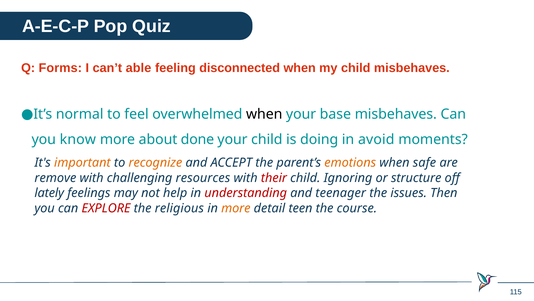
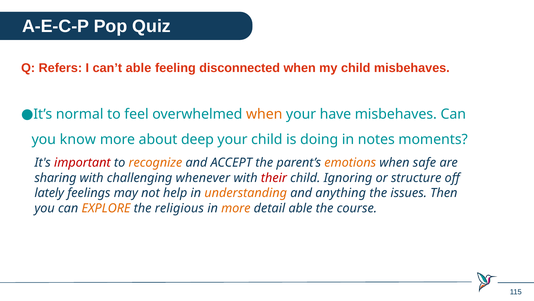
Forms: Forms -> Refers
when at (264, 114) colour: black -> orange
base: base -> have
done: done -> deep
avoid: avoid -> notes
important colour: orange -> red
remove: remove -> sharing
resources: resources -> whenever
understanding colour: red -> orange
teenager: teenager -> anything
EXPLORE colour: red -> orange
detail teen: teen -> able
